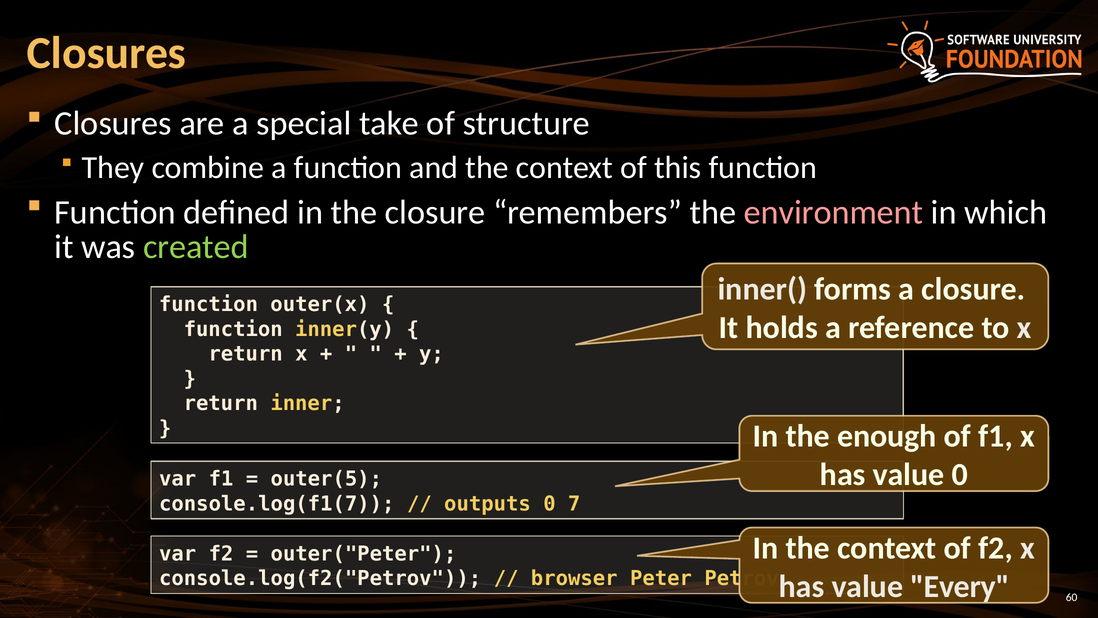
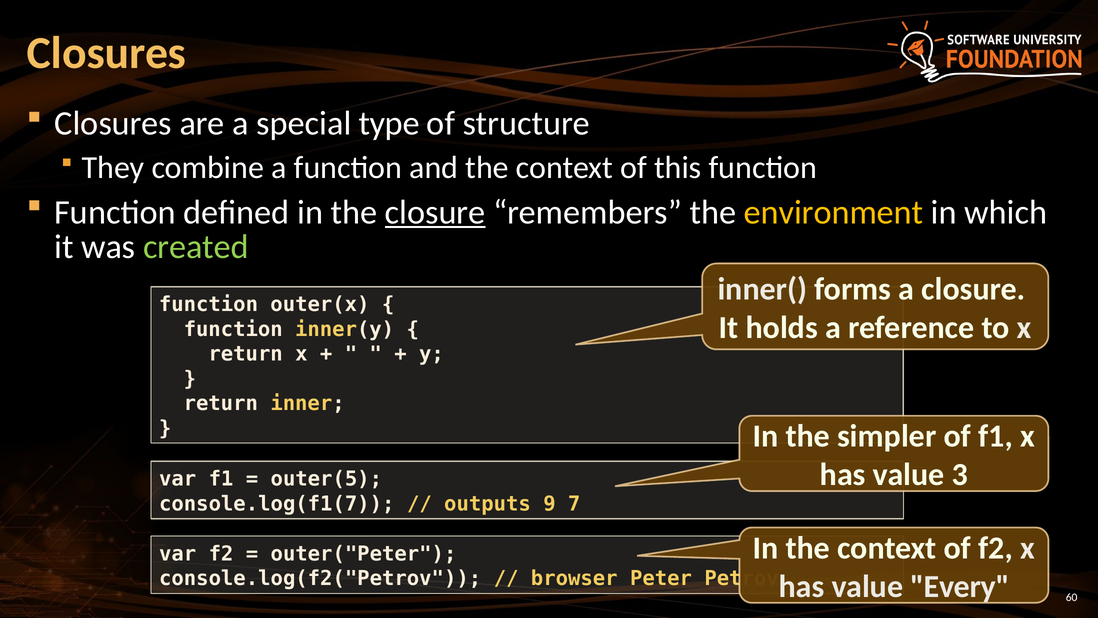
take: take -> type
closure at (435, 212) underline: none -> present
environment colour: pink -> yellow
enough: enough -> simpler
value 0: 0 -> 3
outputs 0: 0 -> 9
